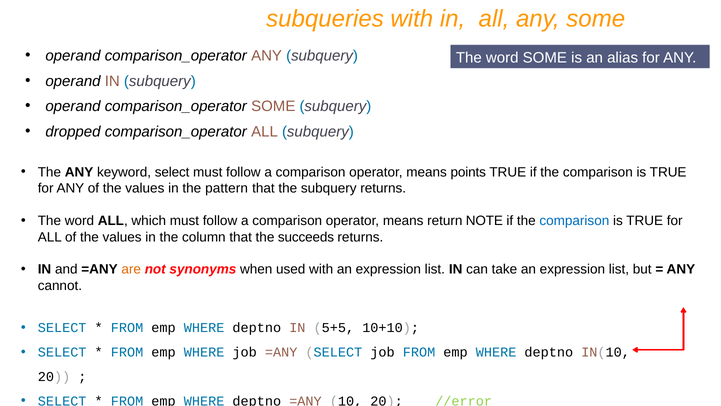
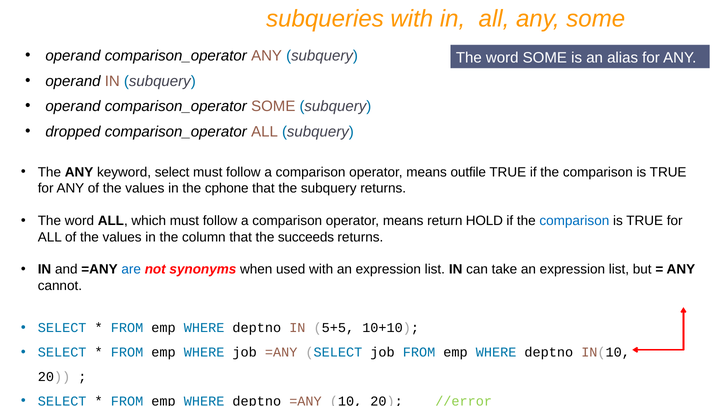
points: points -> outfile
pattern: pattern -> cphone
NOTE: NOTE -> HOLD
are colour: orange -> blue
